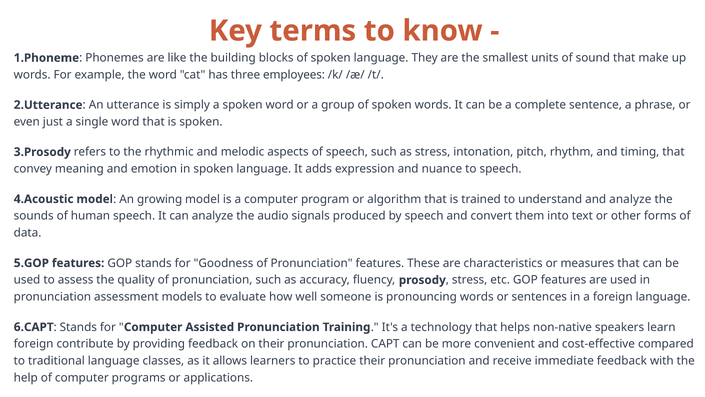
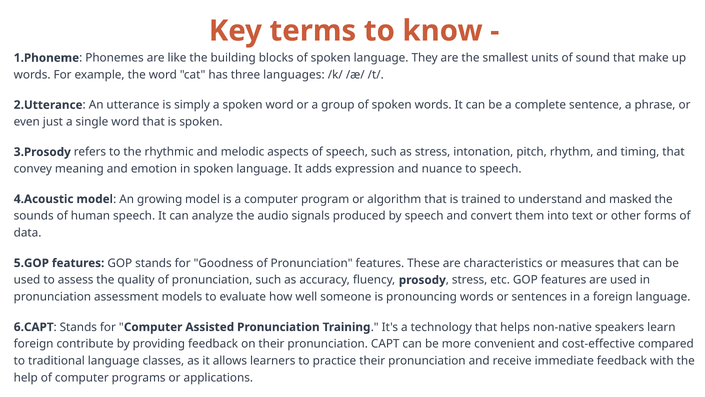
employees: employees -> languages
and analyze: analyze -> masked
